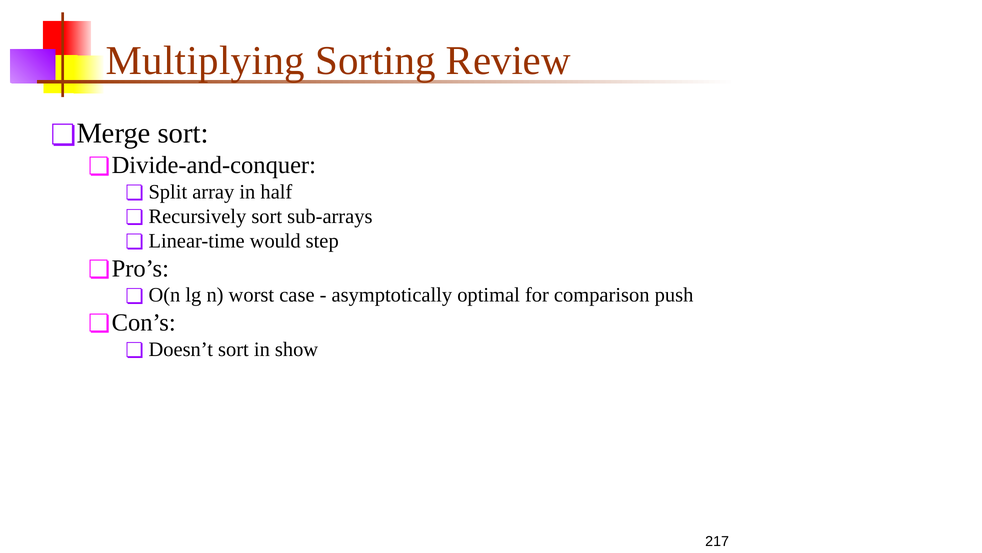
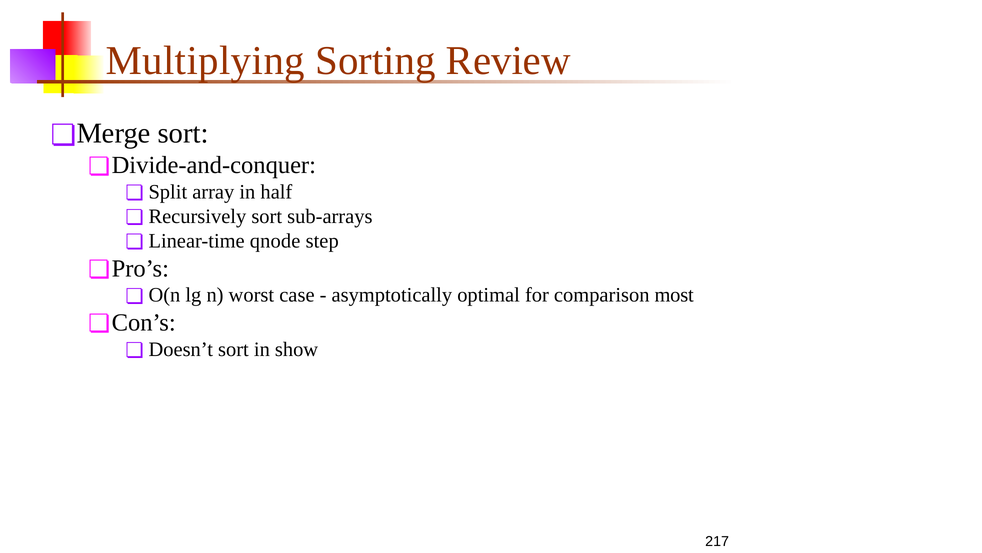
would: would -> qnode
push: push -> most
